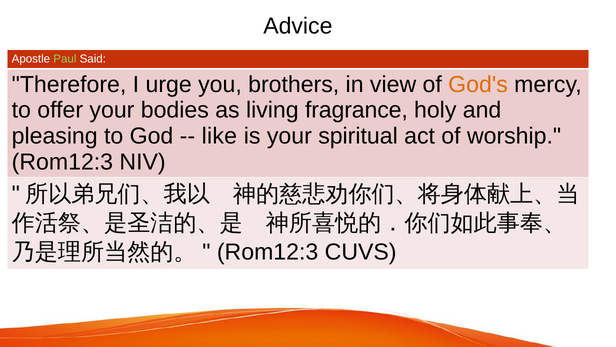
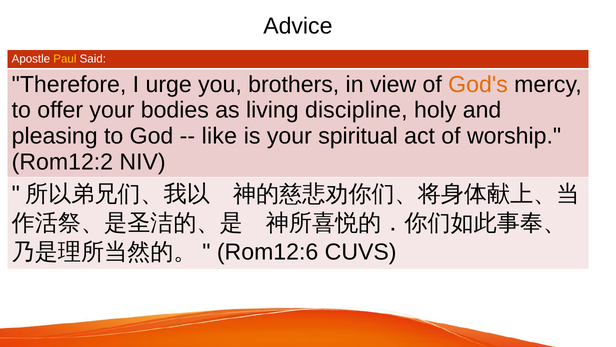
Paul colour: light green -> yellow
fragrance: fragrance -> discipline
Rom12:3 at (62, 162): Rom12:3 -> Rom12:2
Rom12:3 at (268, 252): Rom12:3 -> Rom12:6
